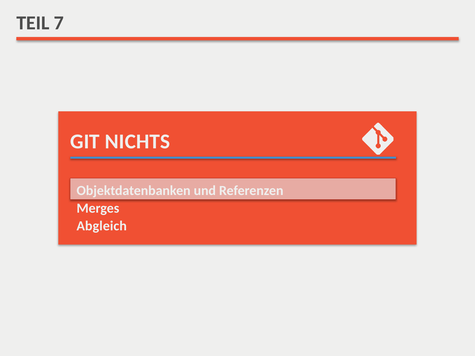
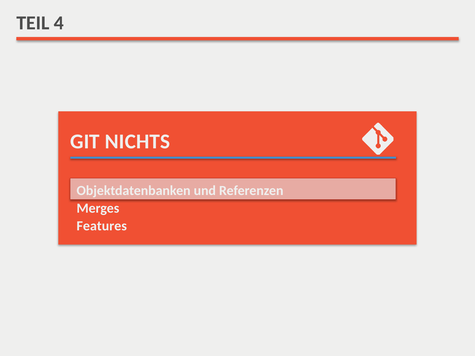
7: 7 -> 4
Abgleich: Abgleich -> Features
